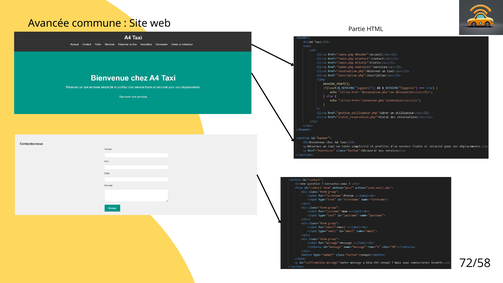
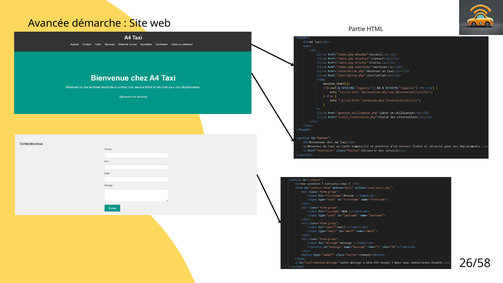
commune: commune -> démarche
72/58: 72/58 -> 26/58
